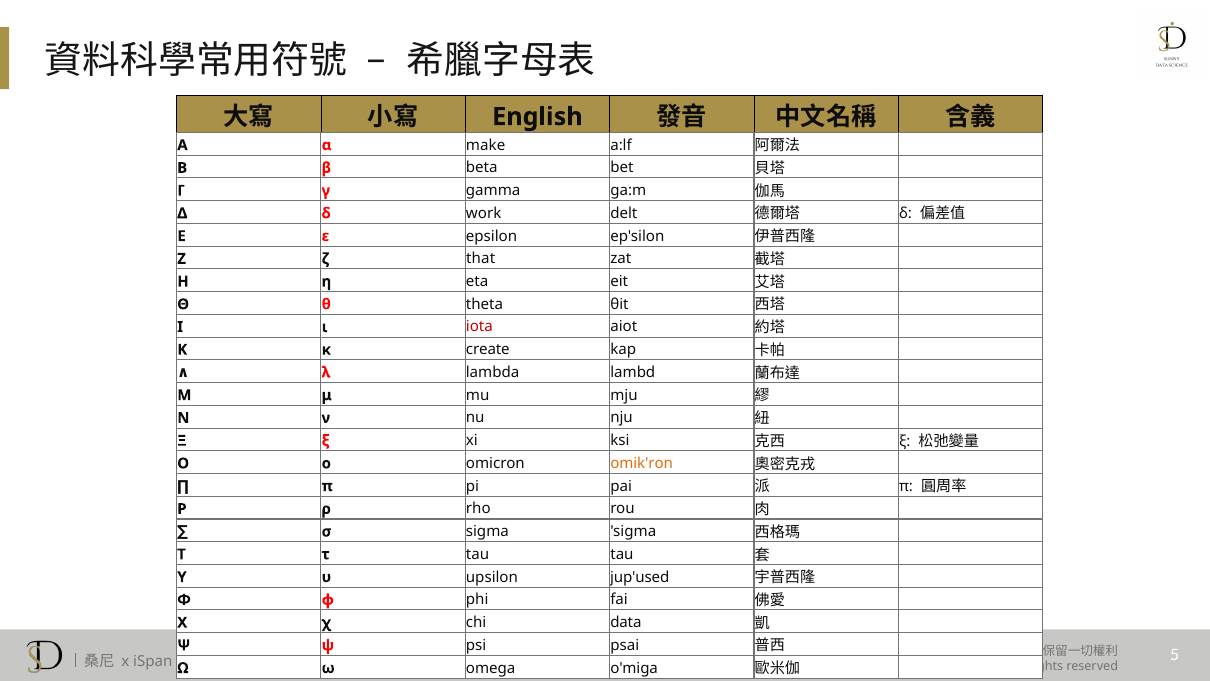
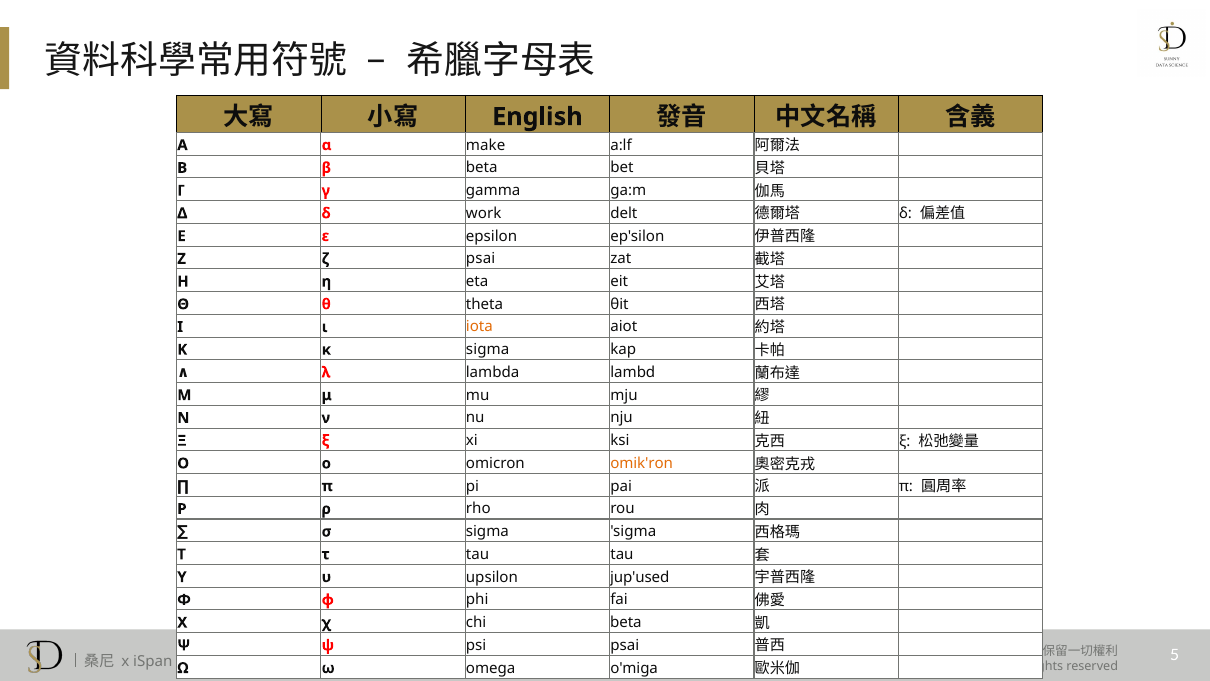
that at (481, 259): that -> psai
iota colour: red -> orange
create at (488, 350): create -> sigma
chi data: data -> beta
